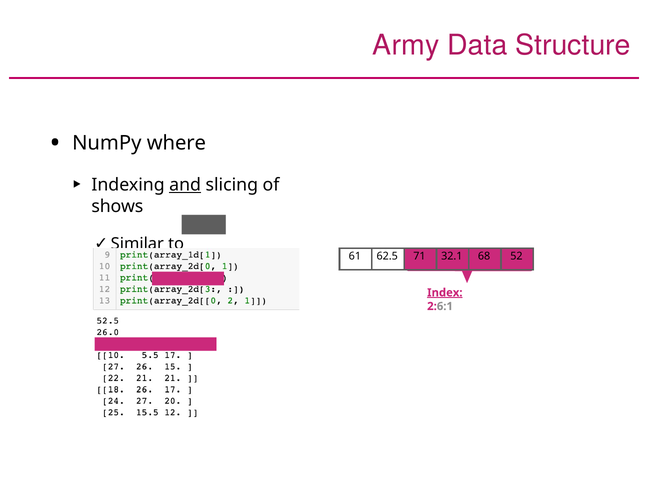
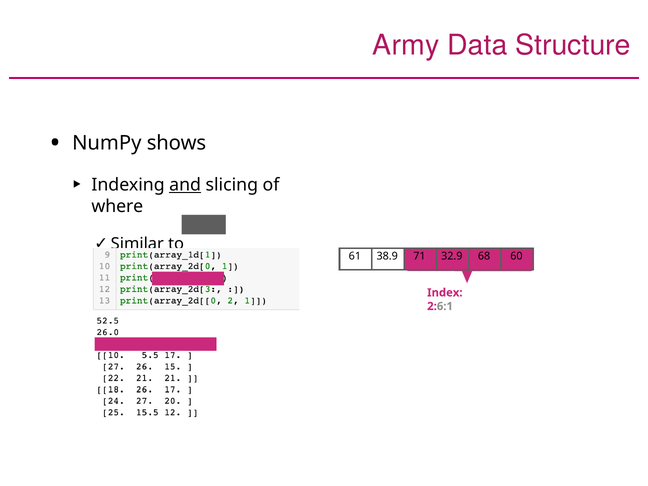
where: where -> shows
shows: shows -> where
62.5: 62.5 -> 38.9
32.1: 32.1 -> 32.9
52: 52 -> 60
Index underline: present -> none
